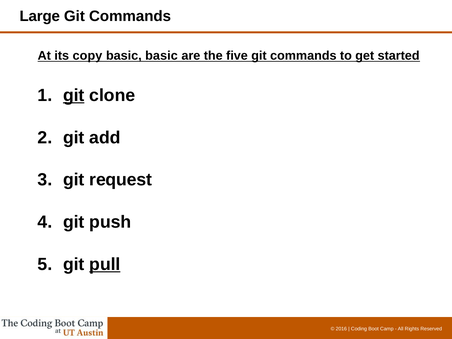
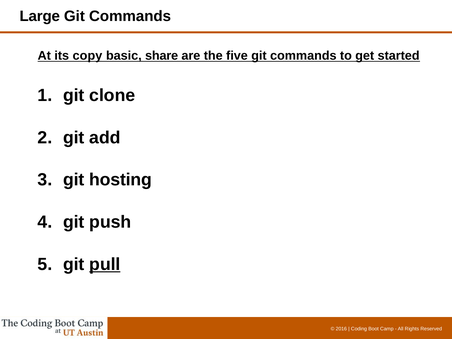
basic basic: basic -> share
git at (74, 95) underline: present -> none
request: request -> hosting
